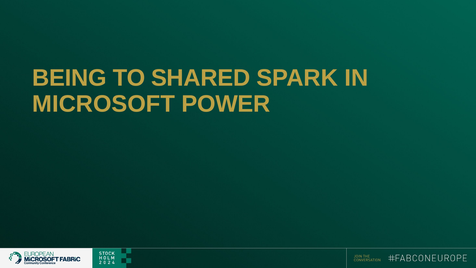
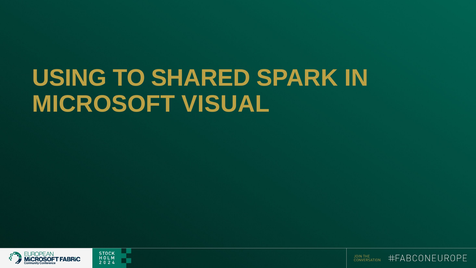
BEING: BEING -> USING
POWER: POWER -> VISUAL
